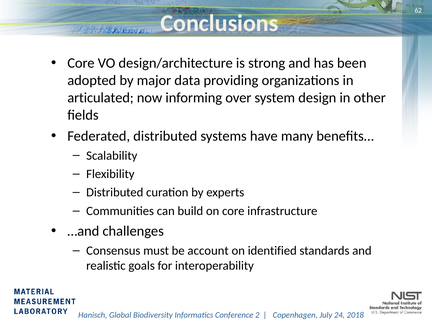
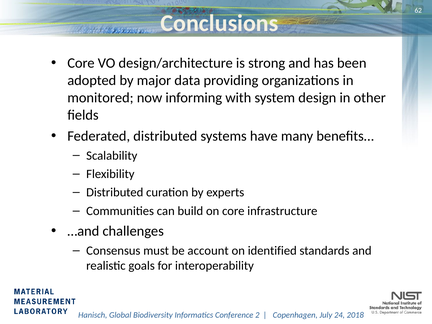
articulated: articulated -> monitored
over: over -> with
